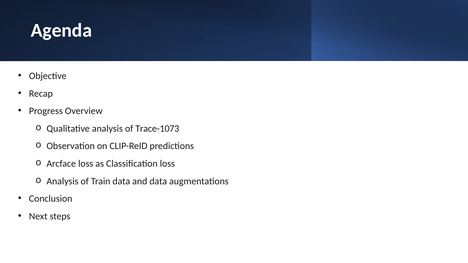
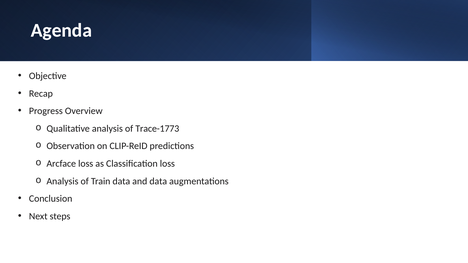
Trace-1073: Trace-1073 -> Trace-1773
